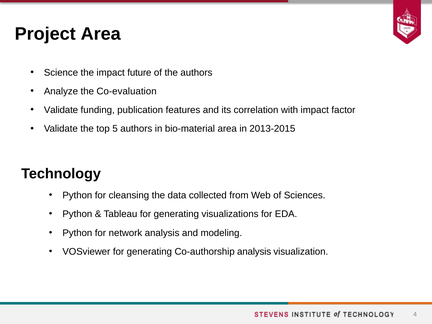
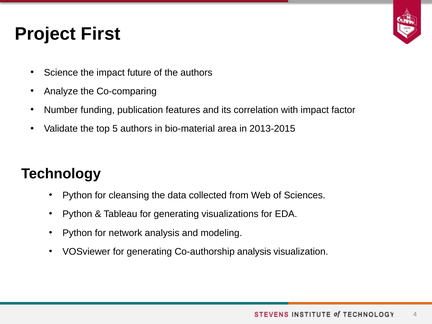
Project Area: Area -> First
Co-evaluation: Co-evaluation -> Co-comparing
Validate at (61, 110): Validate -> Number
